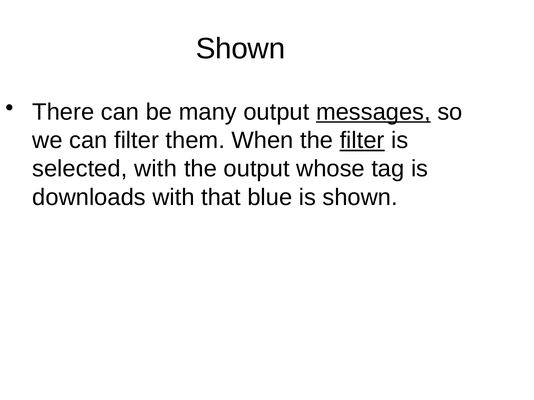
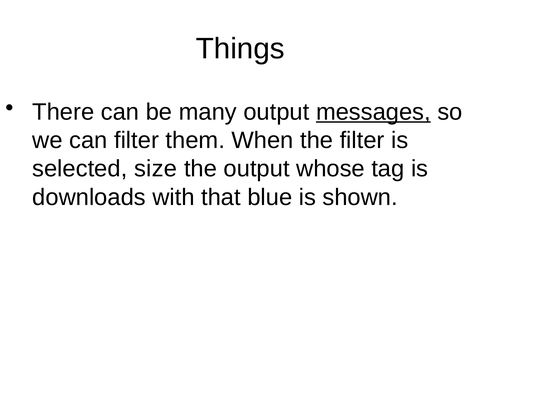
Shown at (240, 49): Shown -> Things
filter at (362, 141) underline: present -> none
selected with: with -> size
